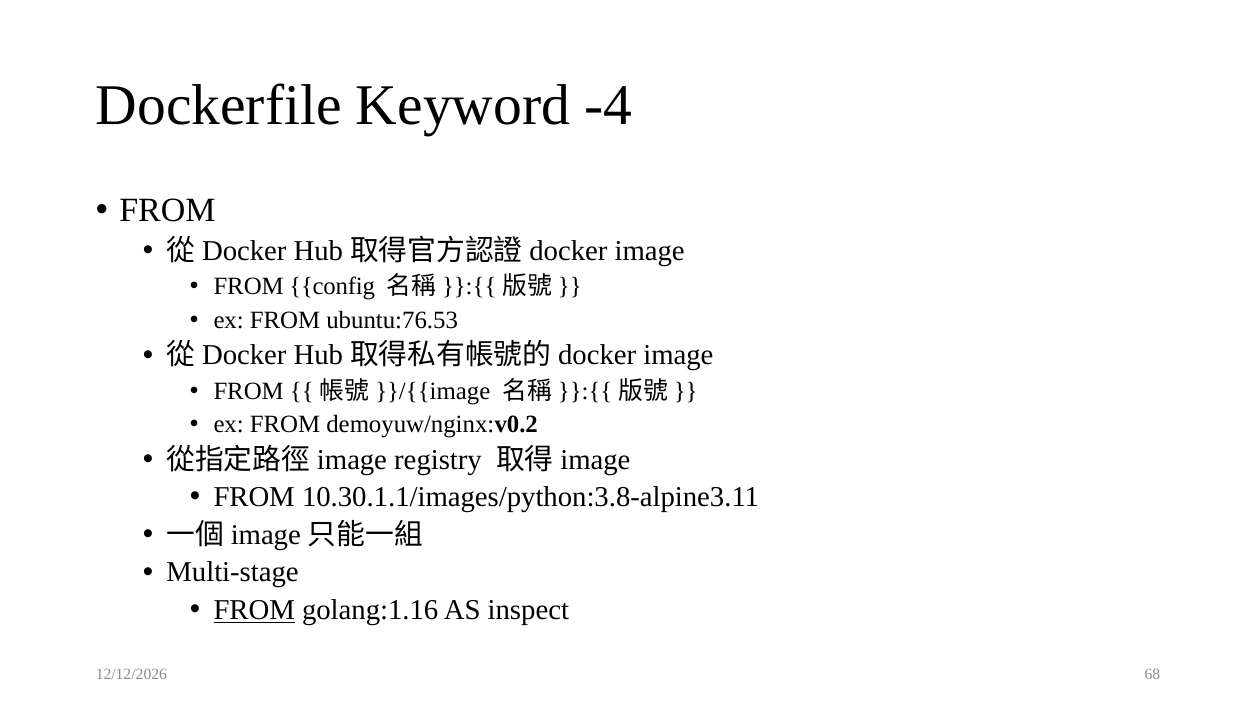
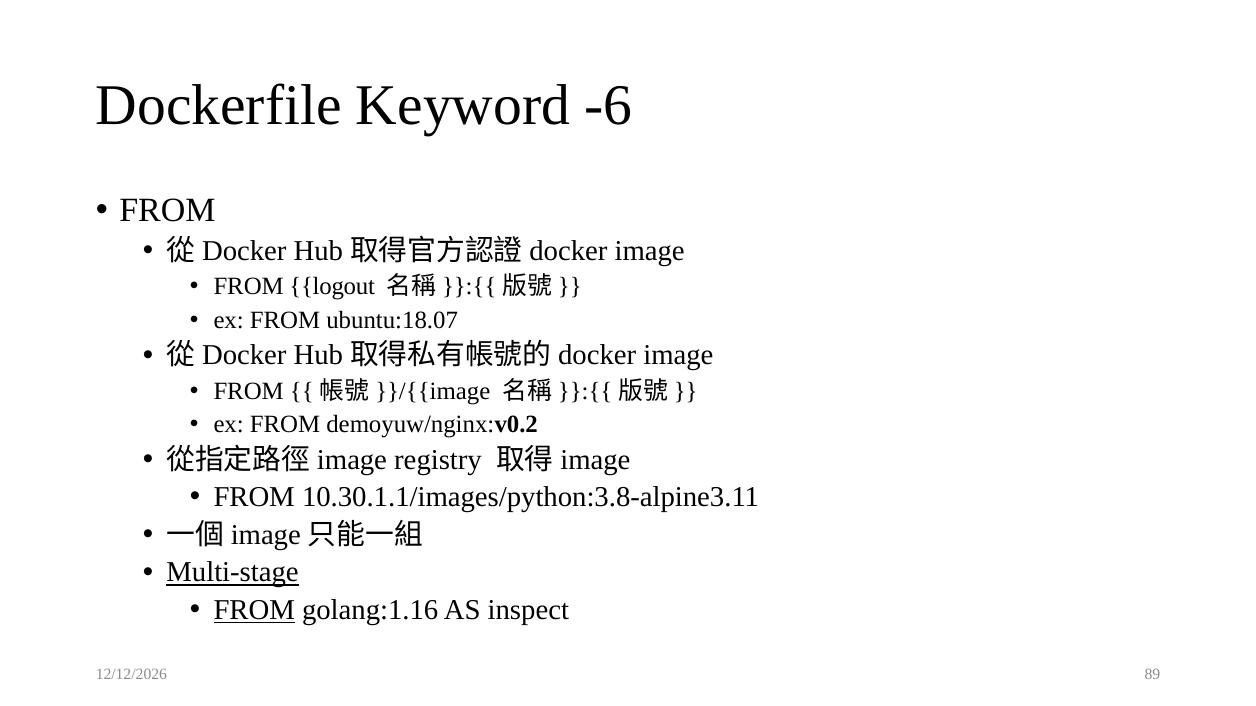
-4: -4 -> -6
config: config -> logout
ubuntu:76.53: ubuntu:76.53 -> ubuntu:18.07
Multi-stage underline: none -> present
68: 68 -> 89
